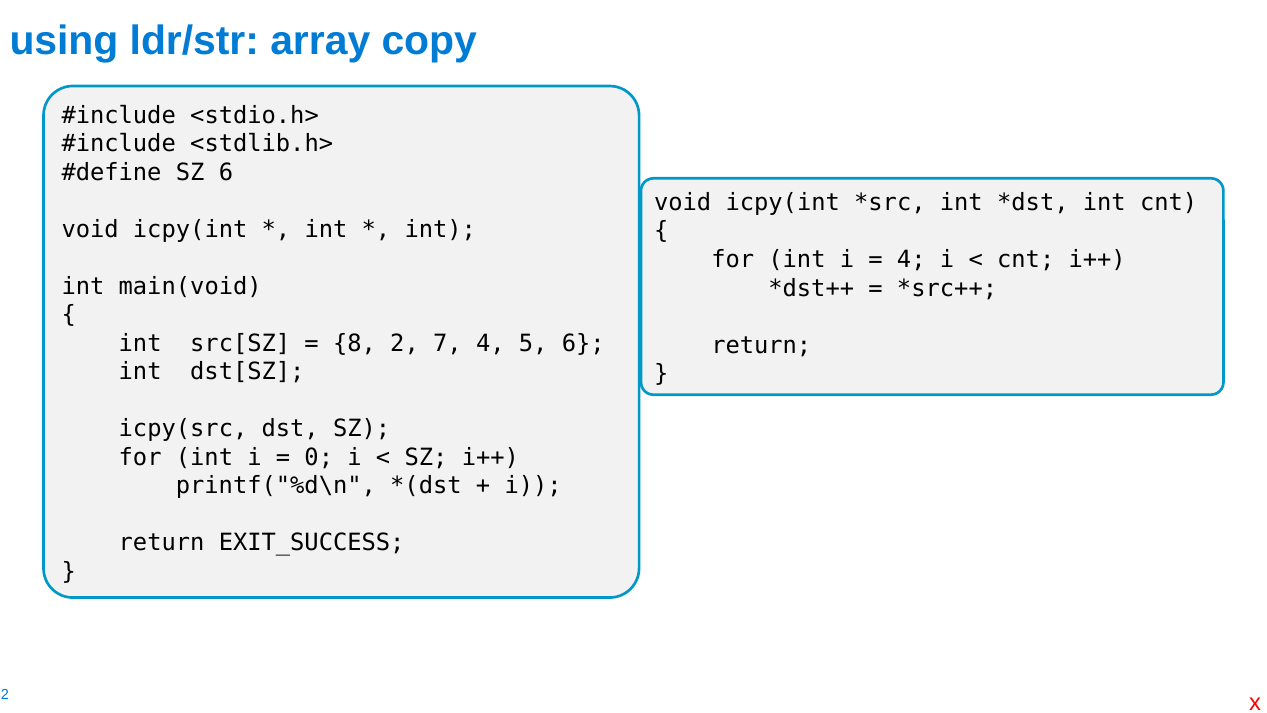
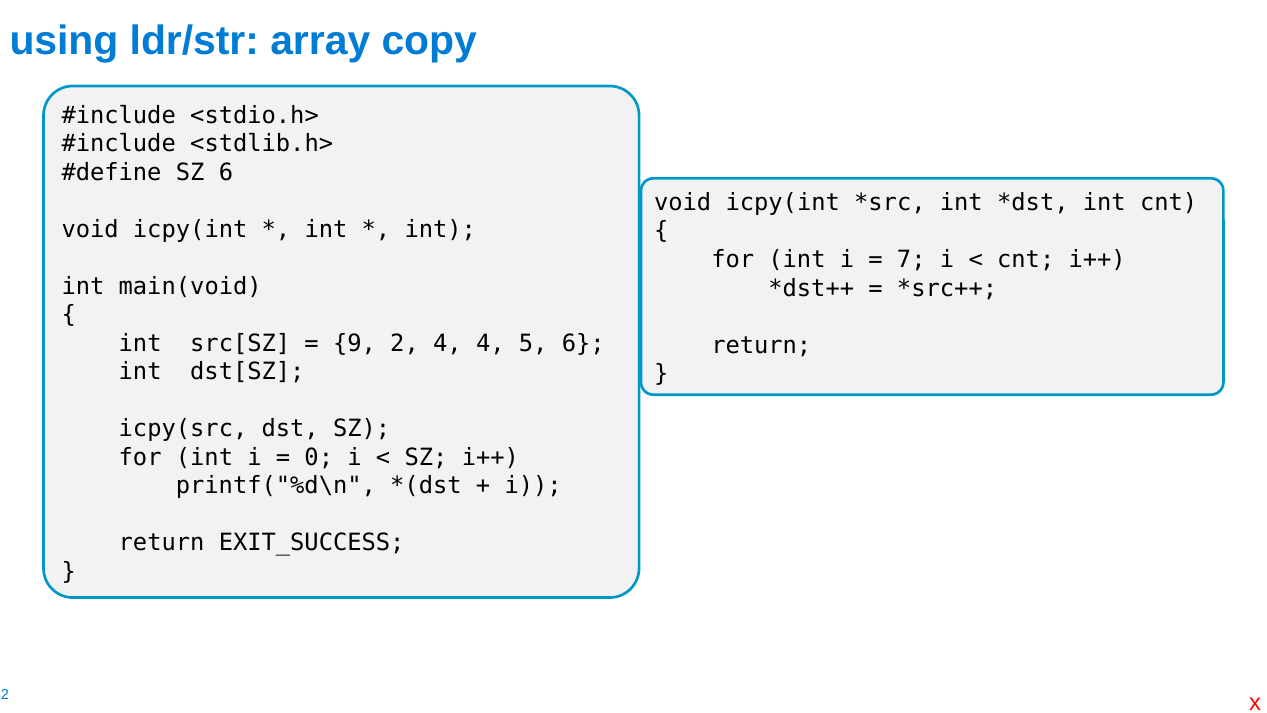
4 at (911, 260): 4 -> 7
8: 8 -> 9
2 7: 7 -> 4
